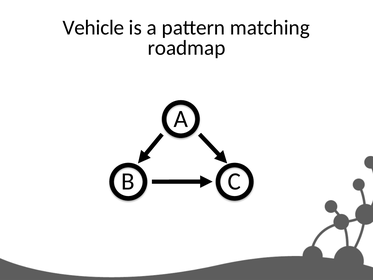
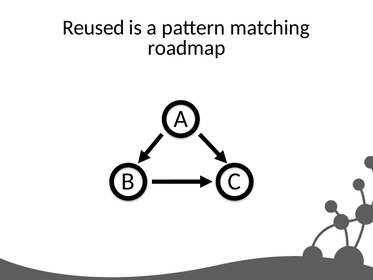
Vehicle: Vehicle -> Reused
